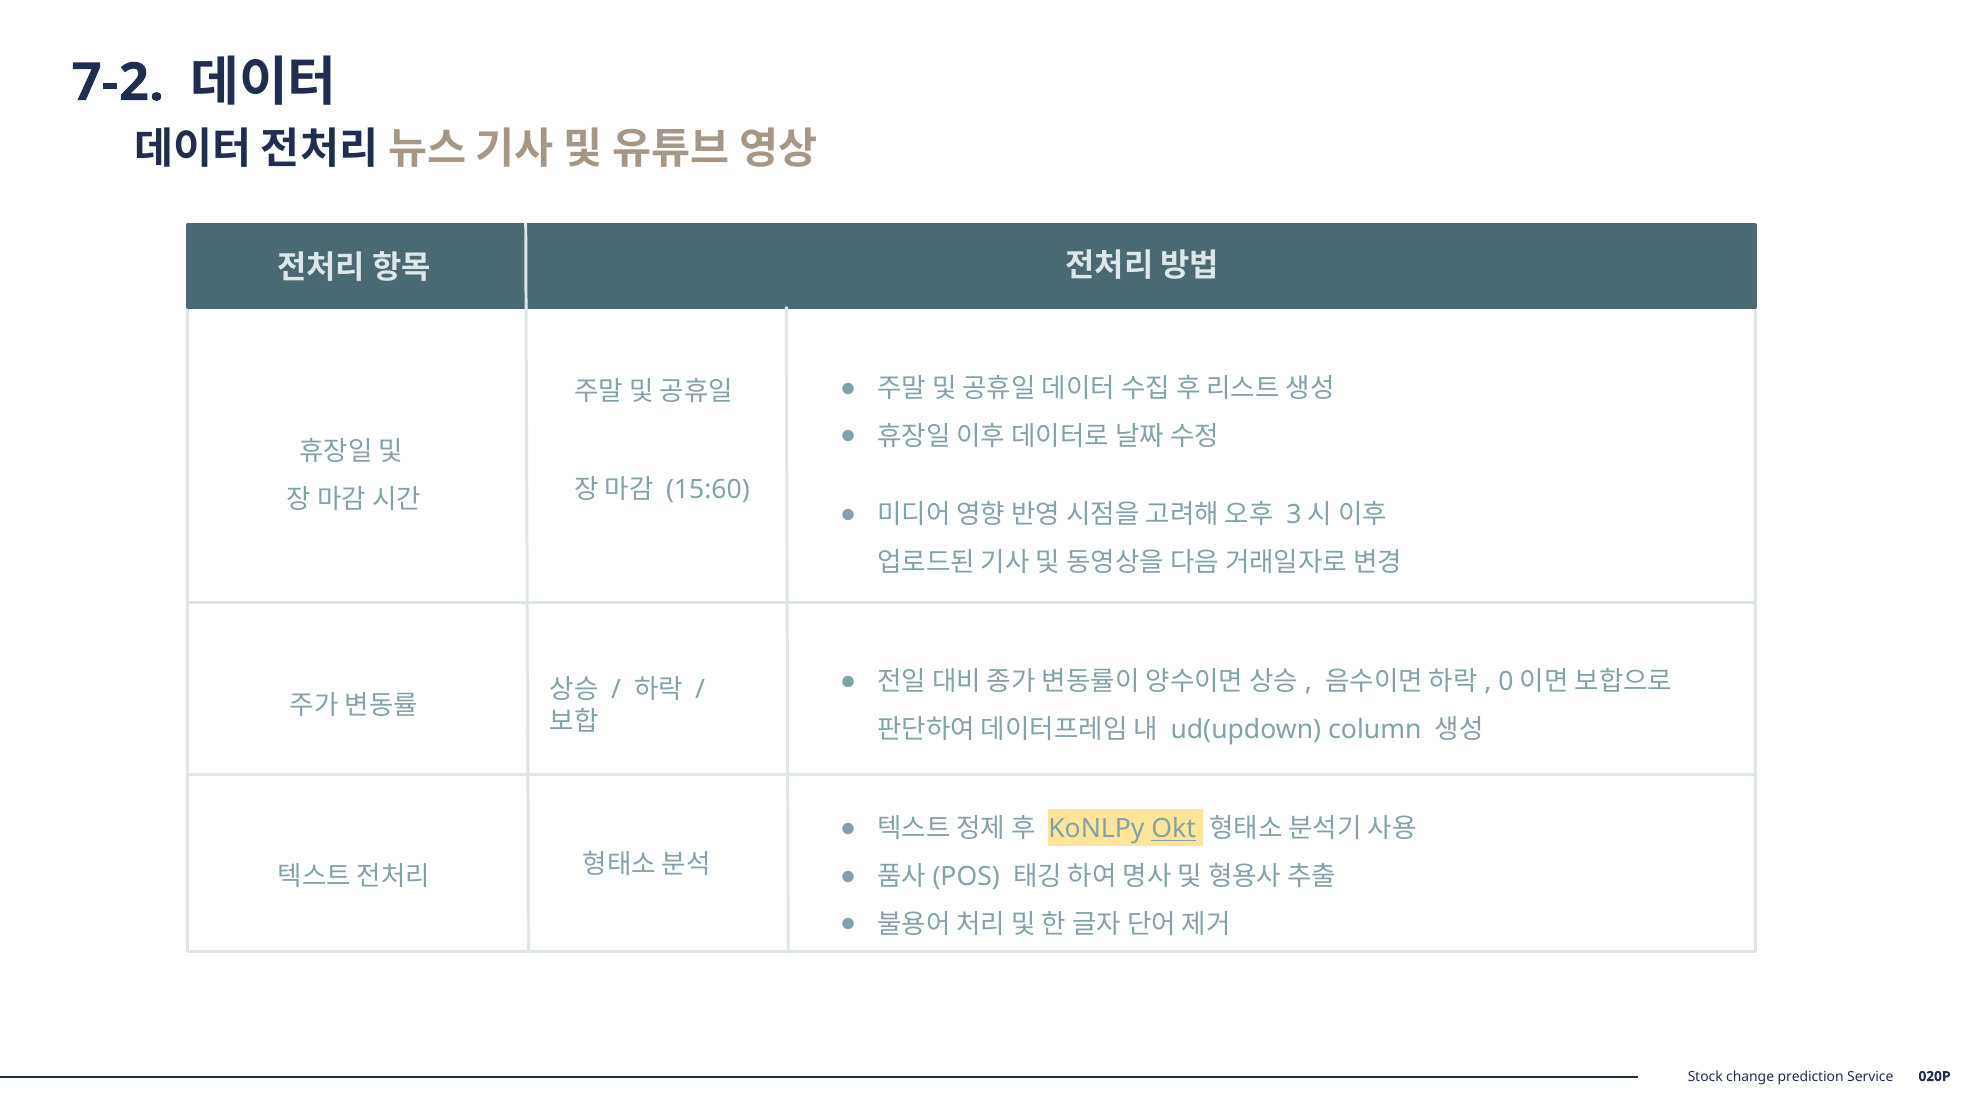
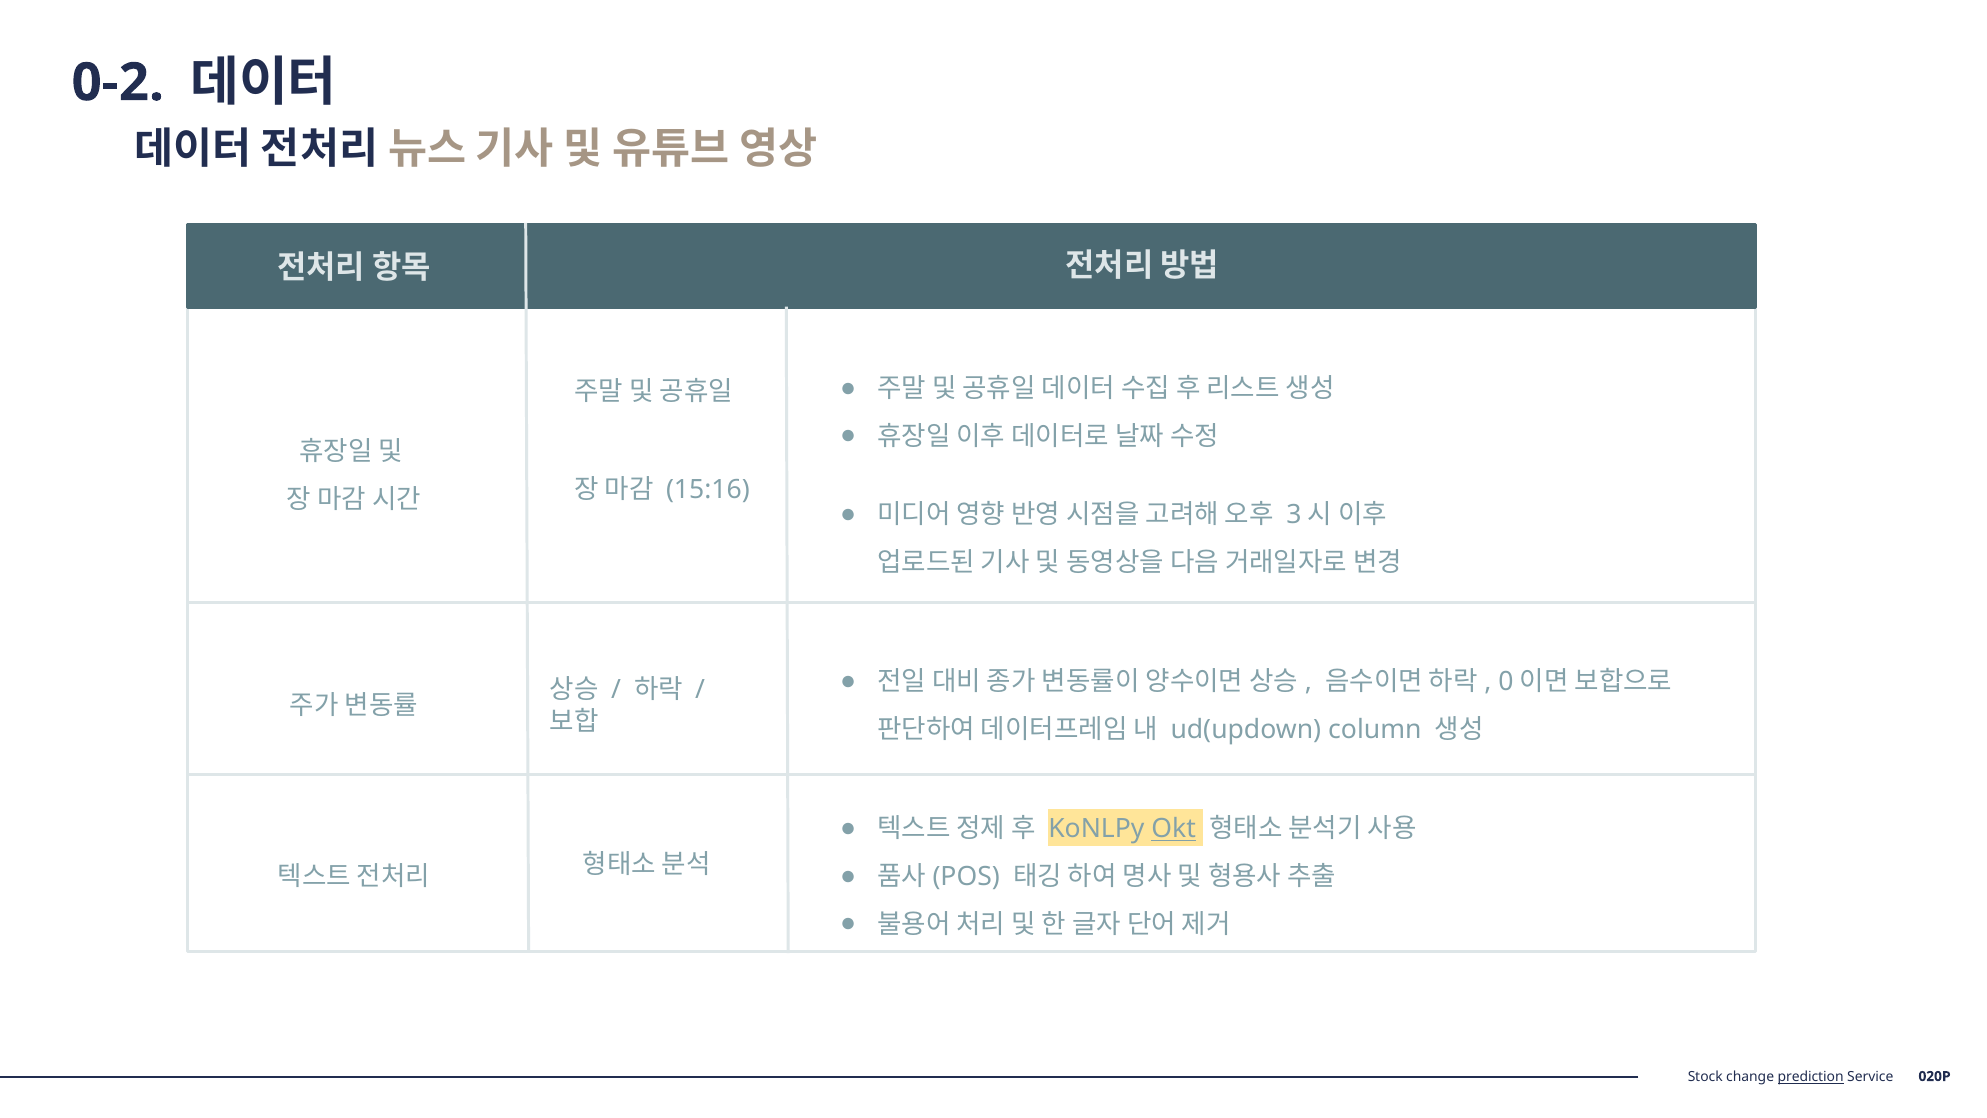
7-2: 7-2 -> 0-2
15:60: 15:60 -> 15:16
prediction underline: none -> present
